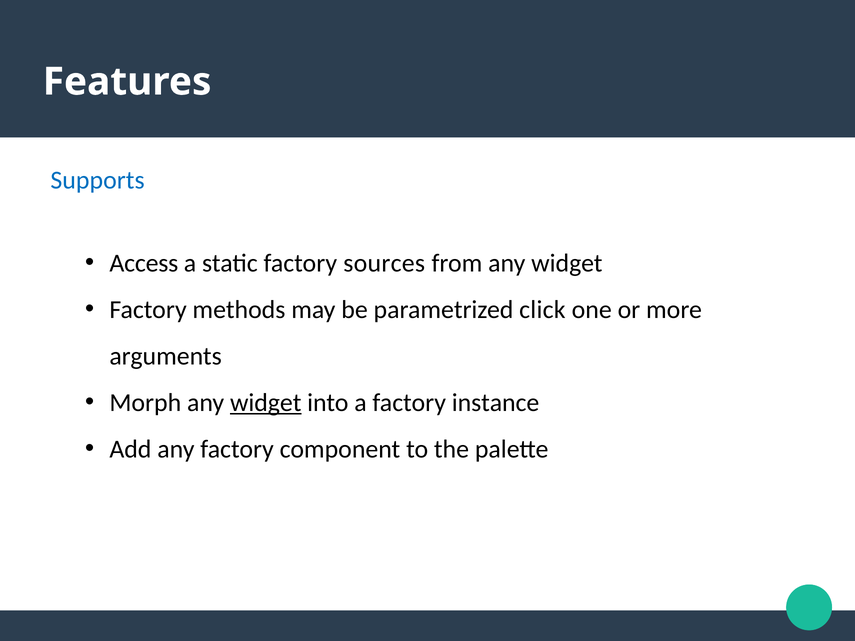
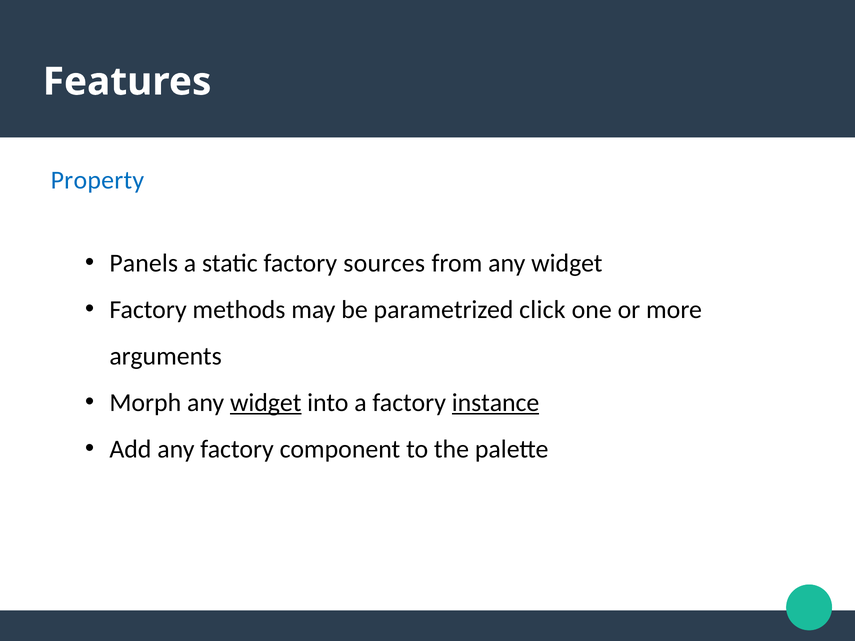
Supports: Supports -> Property
Access: Access -> Panels
instance underline: none -> present
